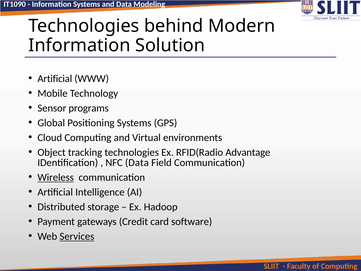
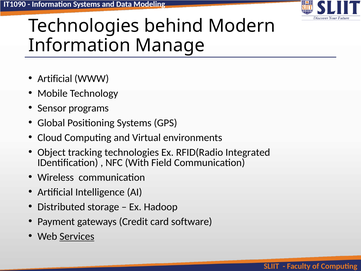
Solution: Solution -> Manage
Advantage: Advantage -> Integrated
NFC Data: Data -> With
Wireless underline: present -> none
